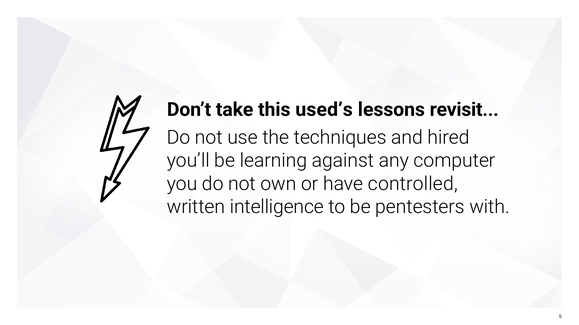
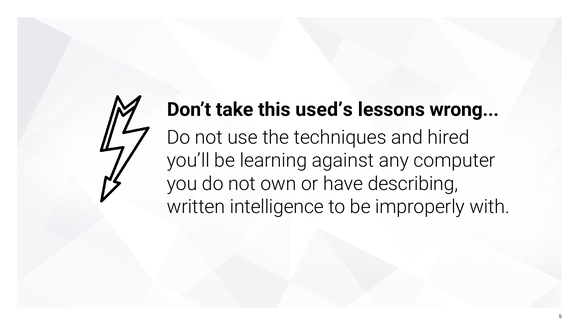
revisit: revisit -> wrong
controlled: controlled -> describing
pentesters: pentesters -> improperly
